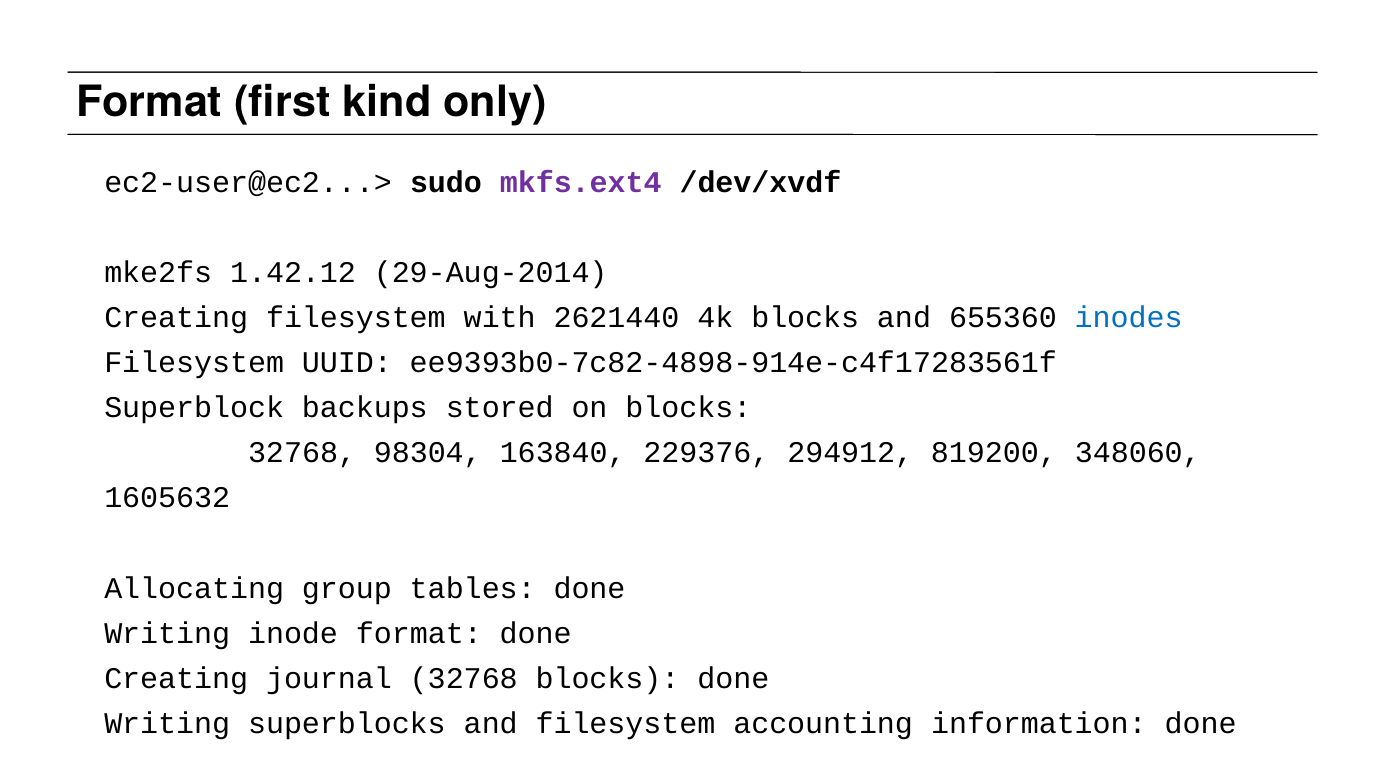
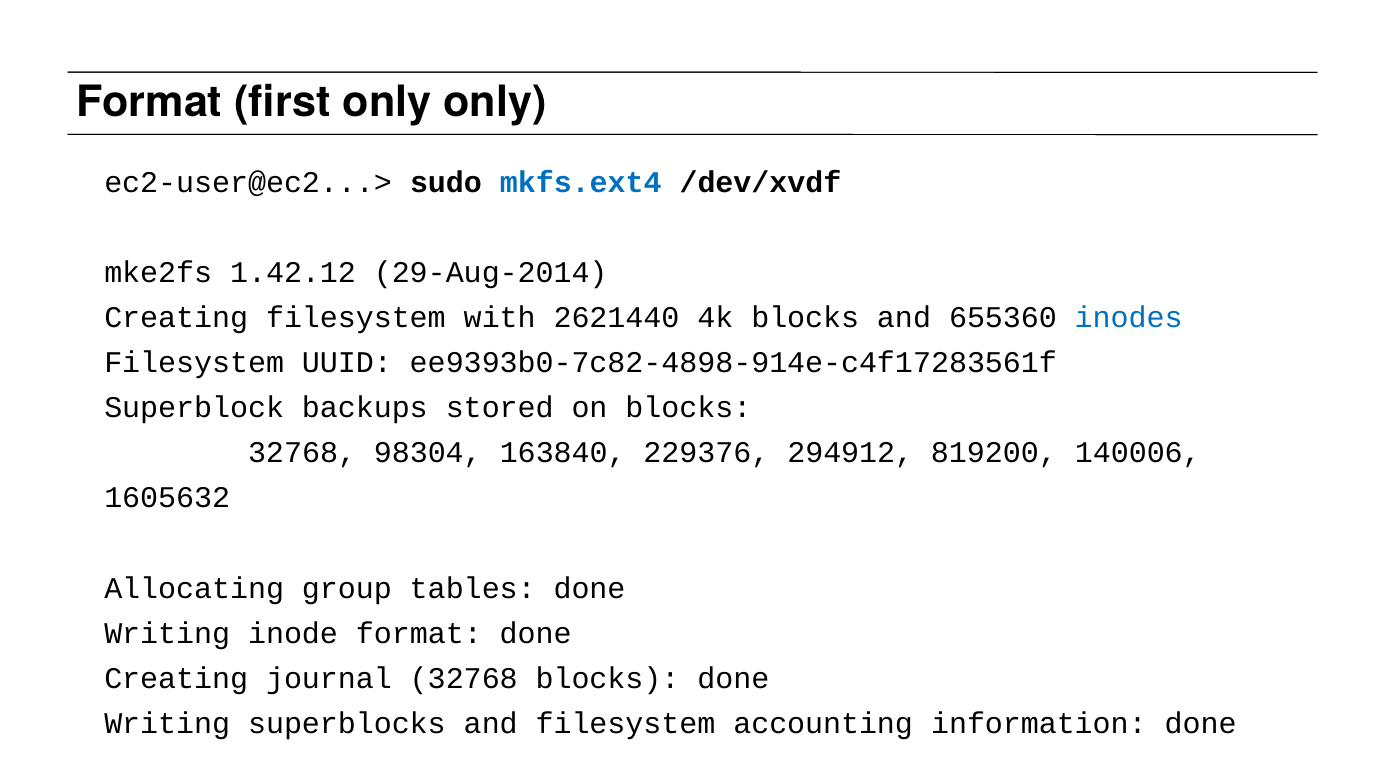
first kind: kind -> only
mkfs.ext4 colour: purple -> blue
348060: 348060 -> 140006
